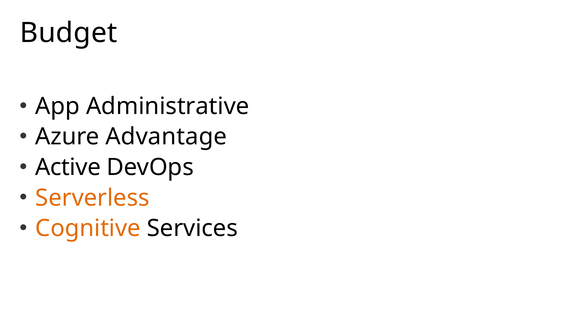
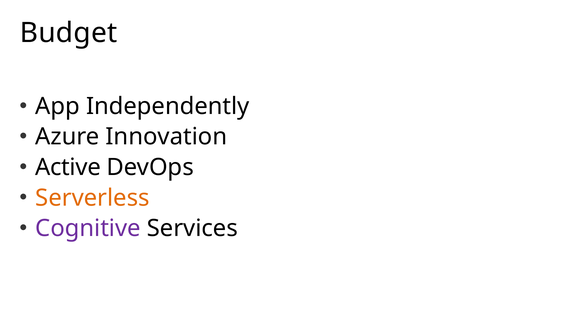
Administrative: Administrative -> Independently
Advantage: Advantage -> Innovation
Cognitive colour: orange -> purple
